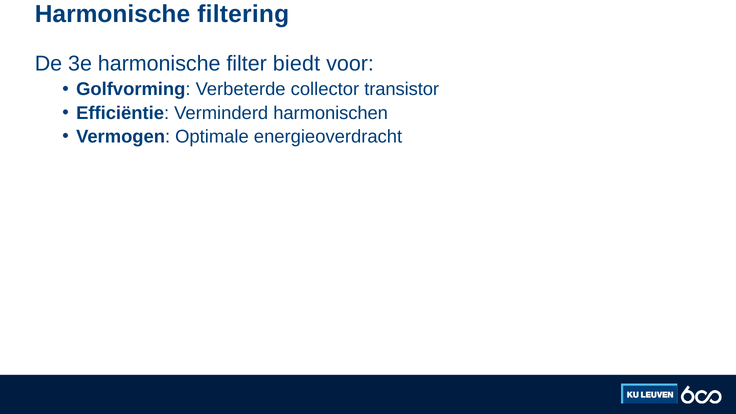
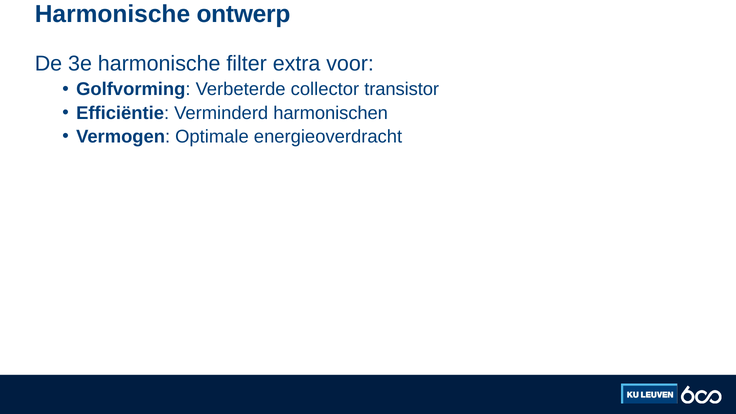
filtering: filtering -> ontwerp
biedt: biedt -> extra
